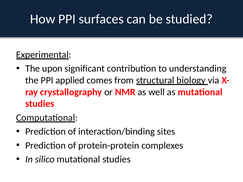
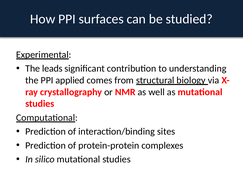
upon: upon -> leads
